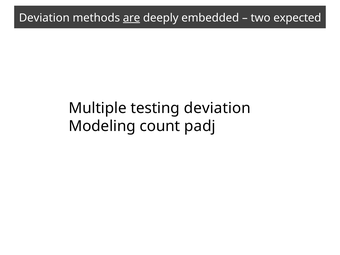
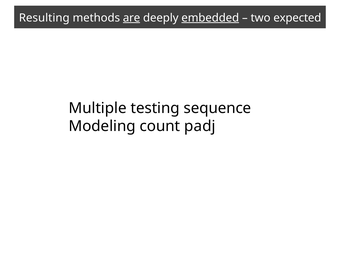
Deviation at (44, 18): Deviation -> Resulting
embedded underline: none -> present
testing deviation: deviation -> sequence
